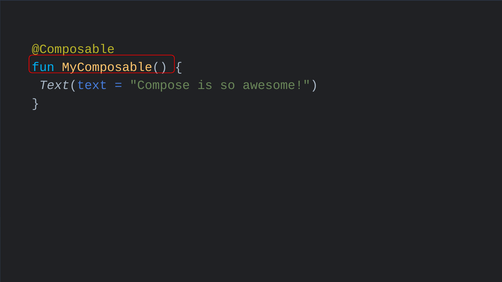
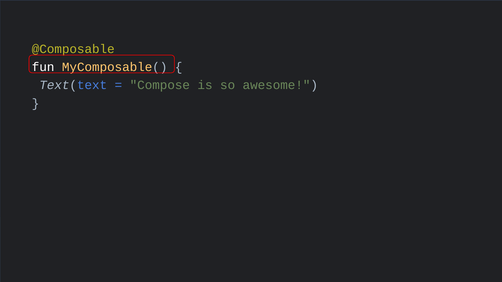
fun colour: light blue -> white
